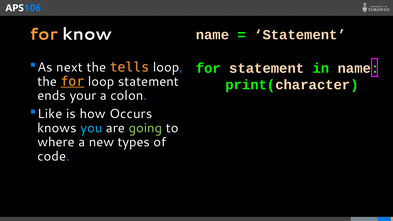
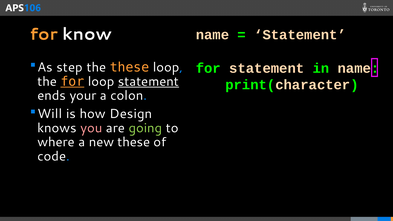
next: next -> step
the tells: tells -> these
statement at (148, 81) underline: none -> present
Like: Like -> Will
Occurs: Occurs -> Design
you colour: light blue -> pink
new types: types -> these
